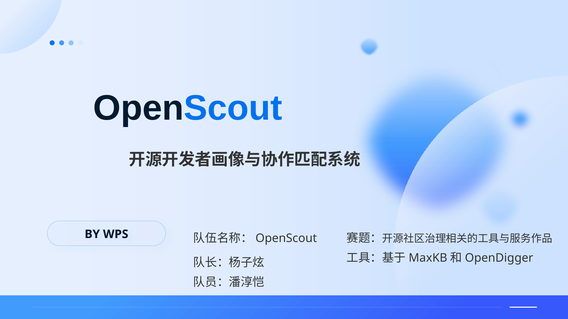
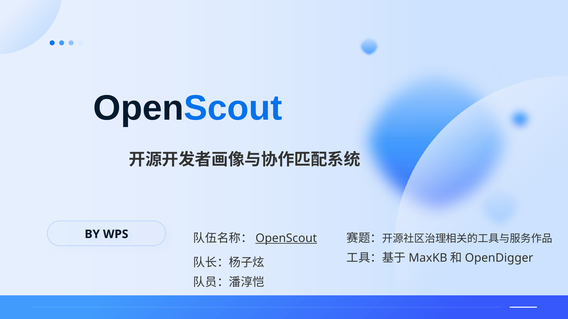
OpenScout at (286, 239) underline: none -> present
